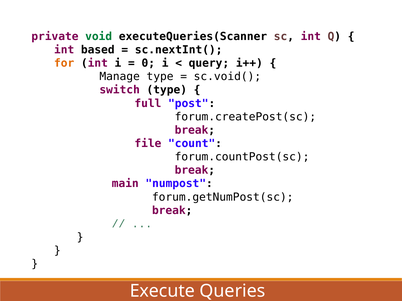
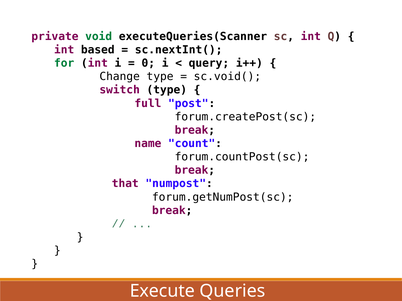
for colour: orange -> green
Manage: Manage -> Change
file: file -> name
main: main -> that
